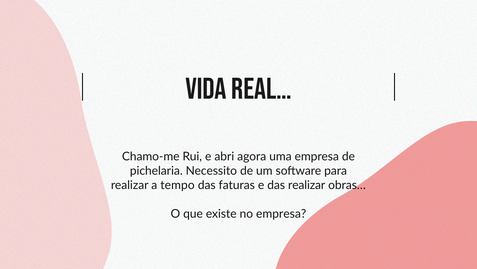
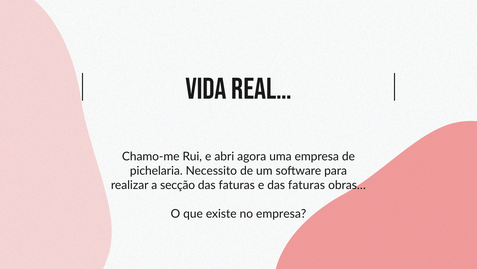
tempo: tempo -> secção
e das realizar: realizar -> faturas
